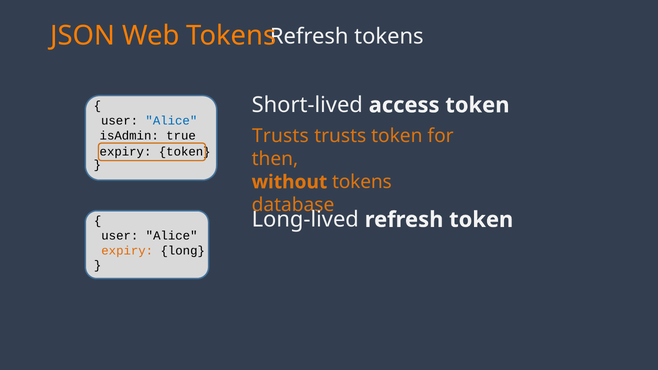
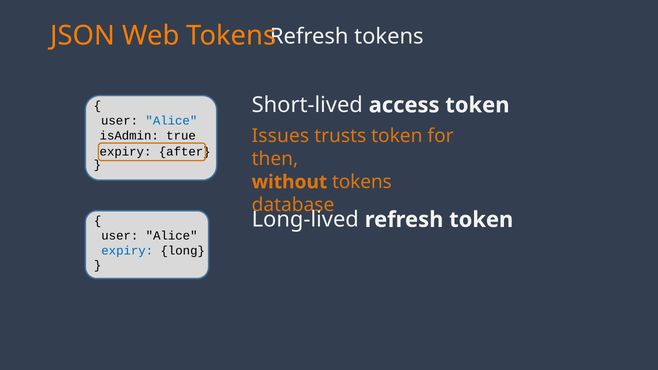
Trusts at (280, 136): Trusts -> Issues
expiry token: token -> after
expiry at (127, 251) colour: orange -> blue
